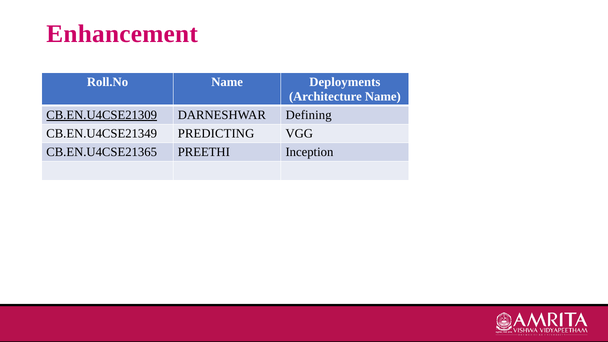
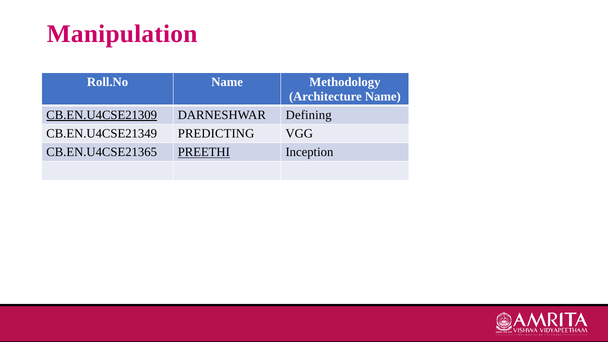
Enhancement: Enhancement -> Manipulation
Deployments: Deployments -> Methodology
PREETHI underline: none -> present
